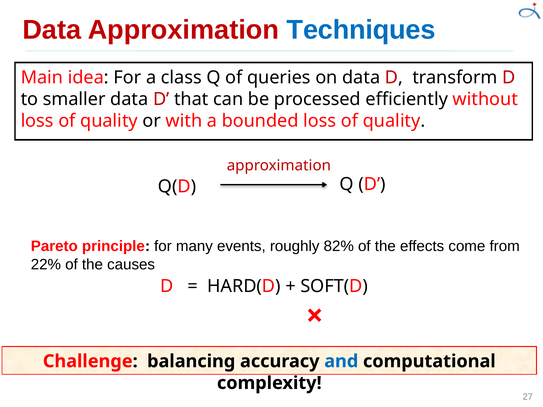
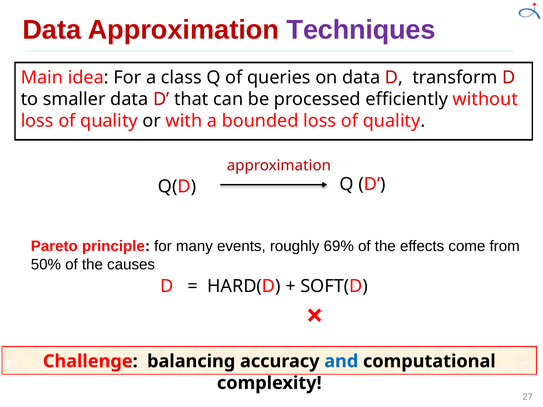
Techniques colour: blue -> purple
82%: 82% -> 69%
22%: 22% -> 50%
